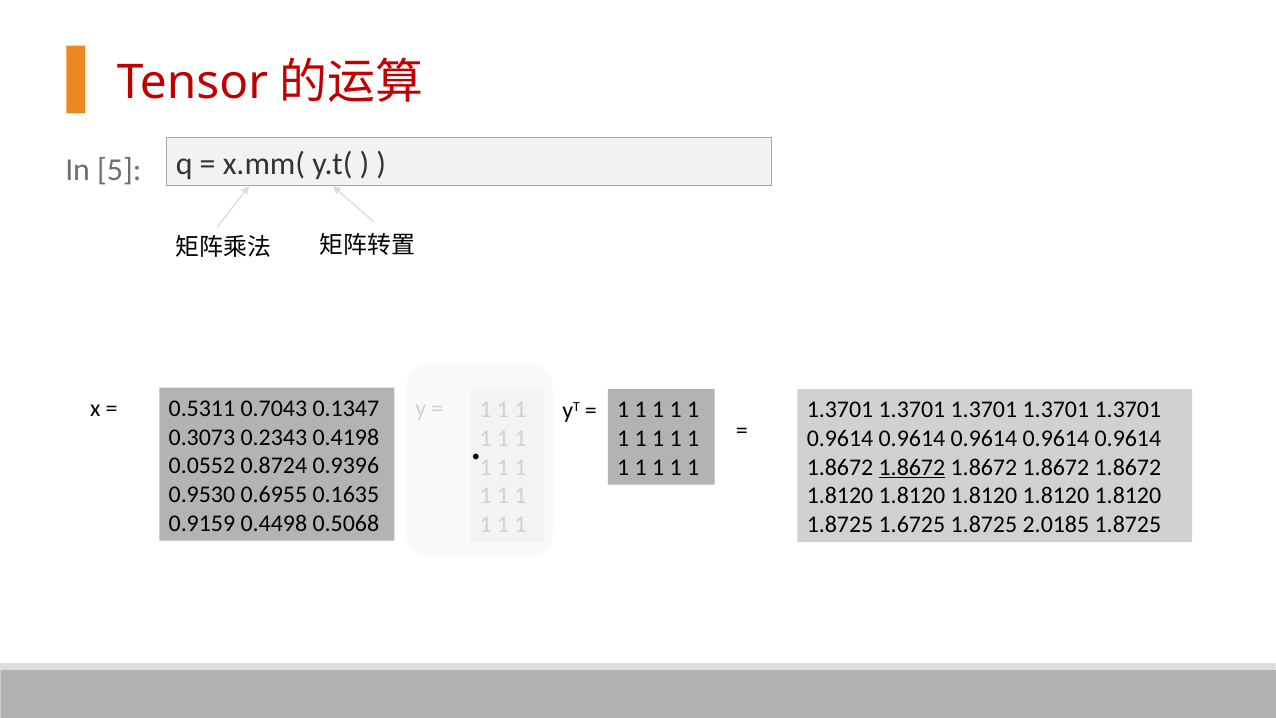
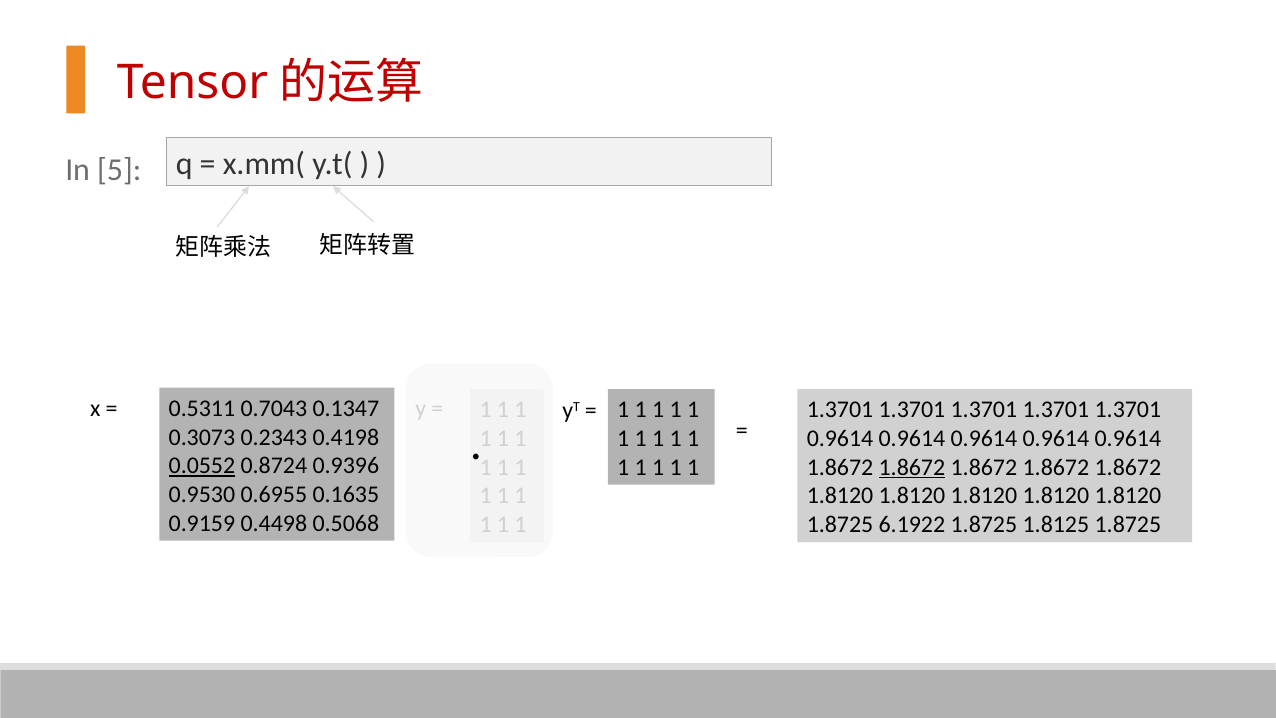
0.0552 underline: none -> present
1.6725: 1.6725 -> 6.1922
2.0185: 2.0185 -> 1.8125
